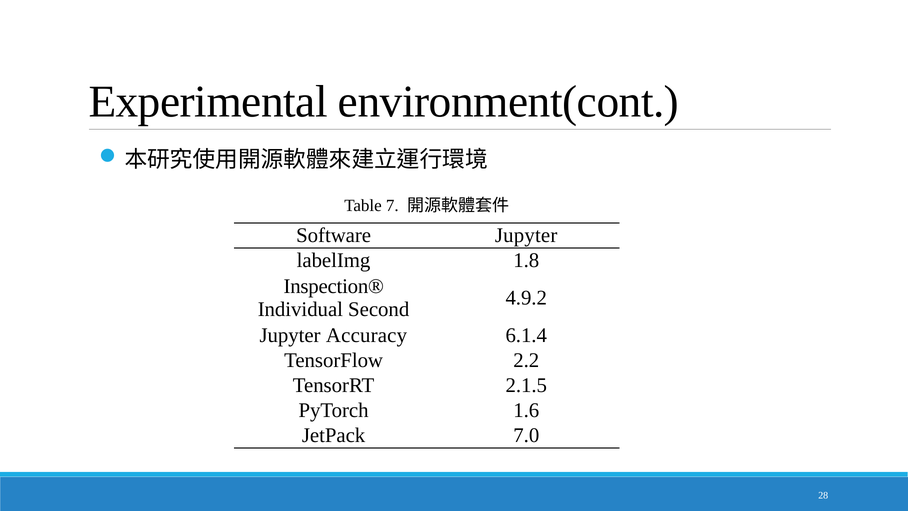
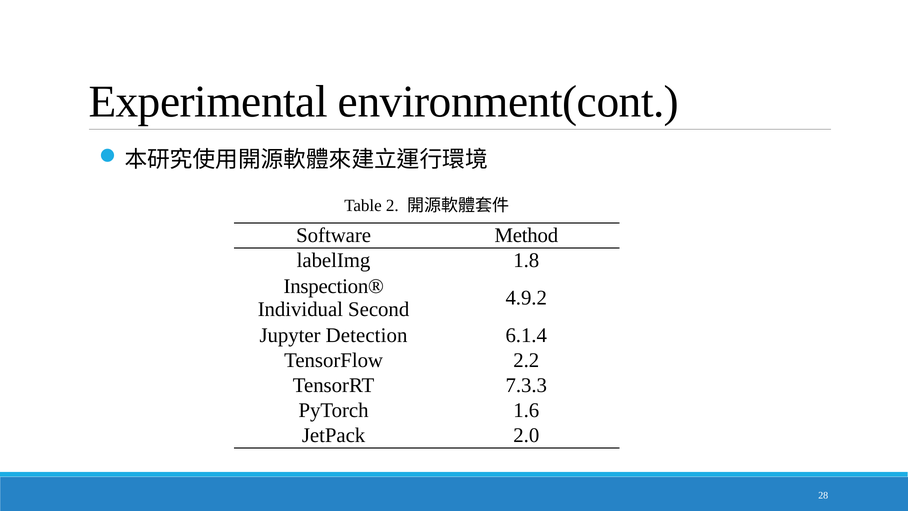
7: 7 -> 2
Software Jupyter: Jupyter -> Method
Accuracy: Accuracy -> Detection
2.1.5: 2.1.5 -> 7.3.3
7.0: 7.0 -> 2.0
